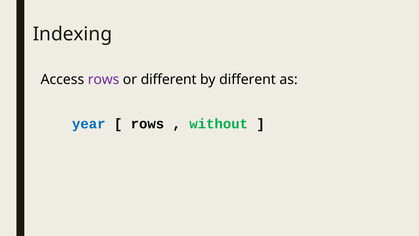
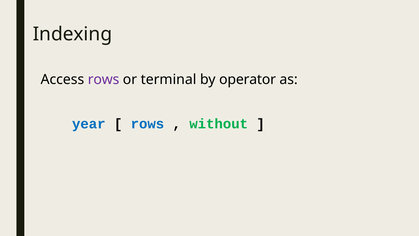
or different: different -> terminal
by different: different -> operator
rows at (147, 124) colour: black -> blue
